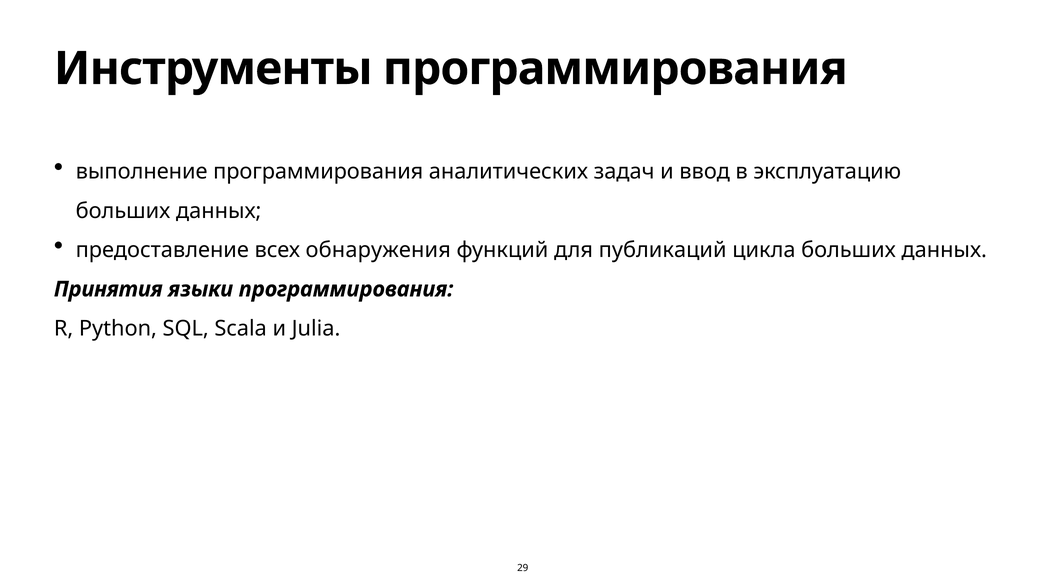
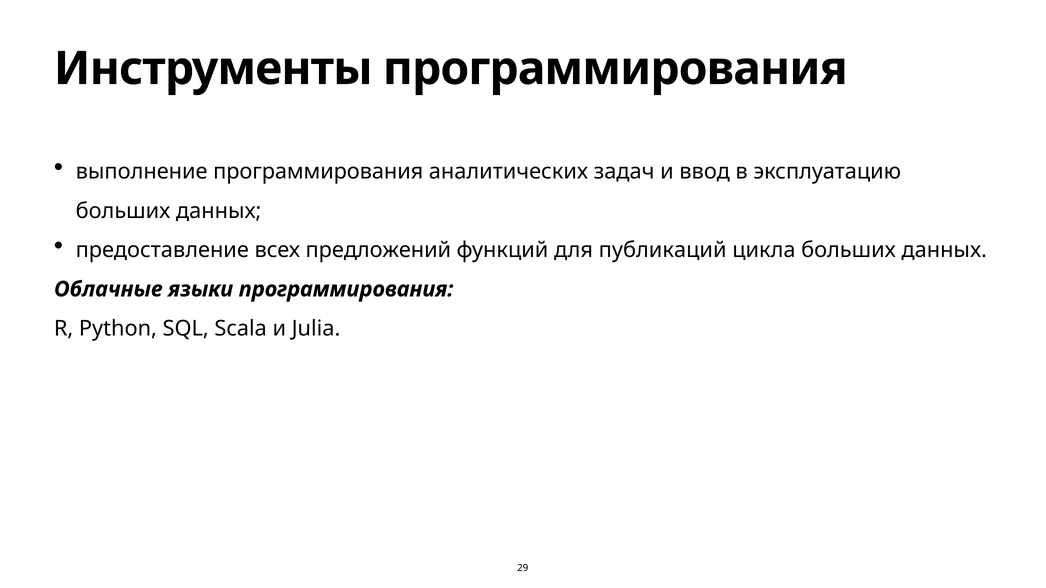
обнаружения: обнаружения -> предложений
Принятия: Принятия -> Облачные
